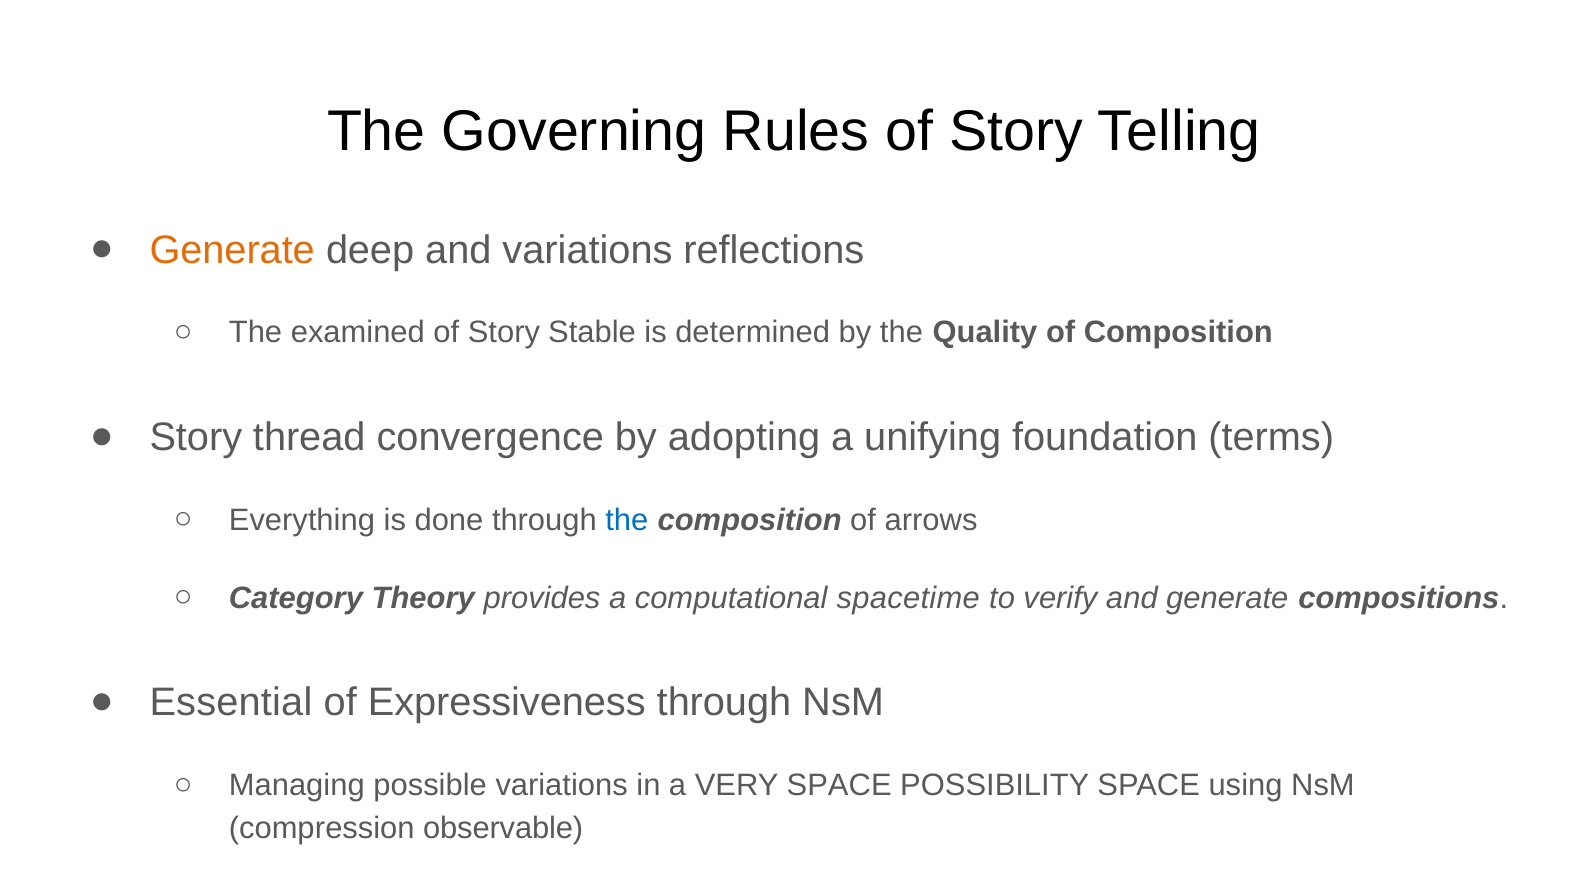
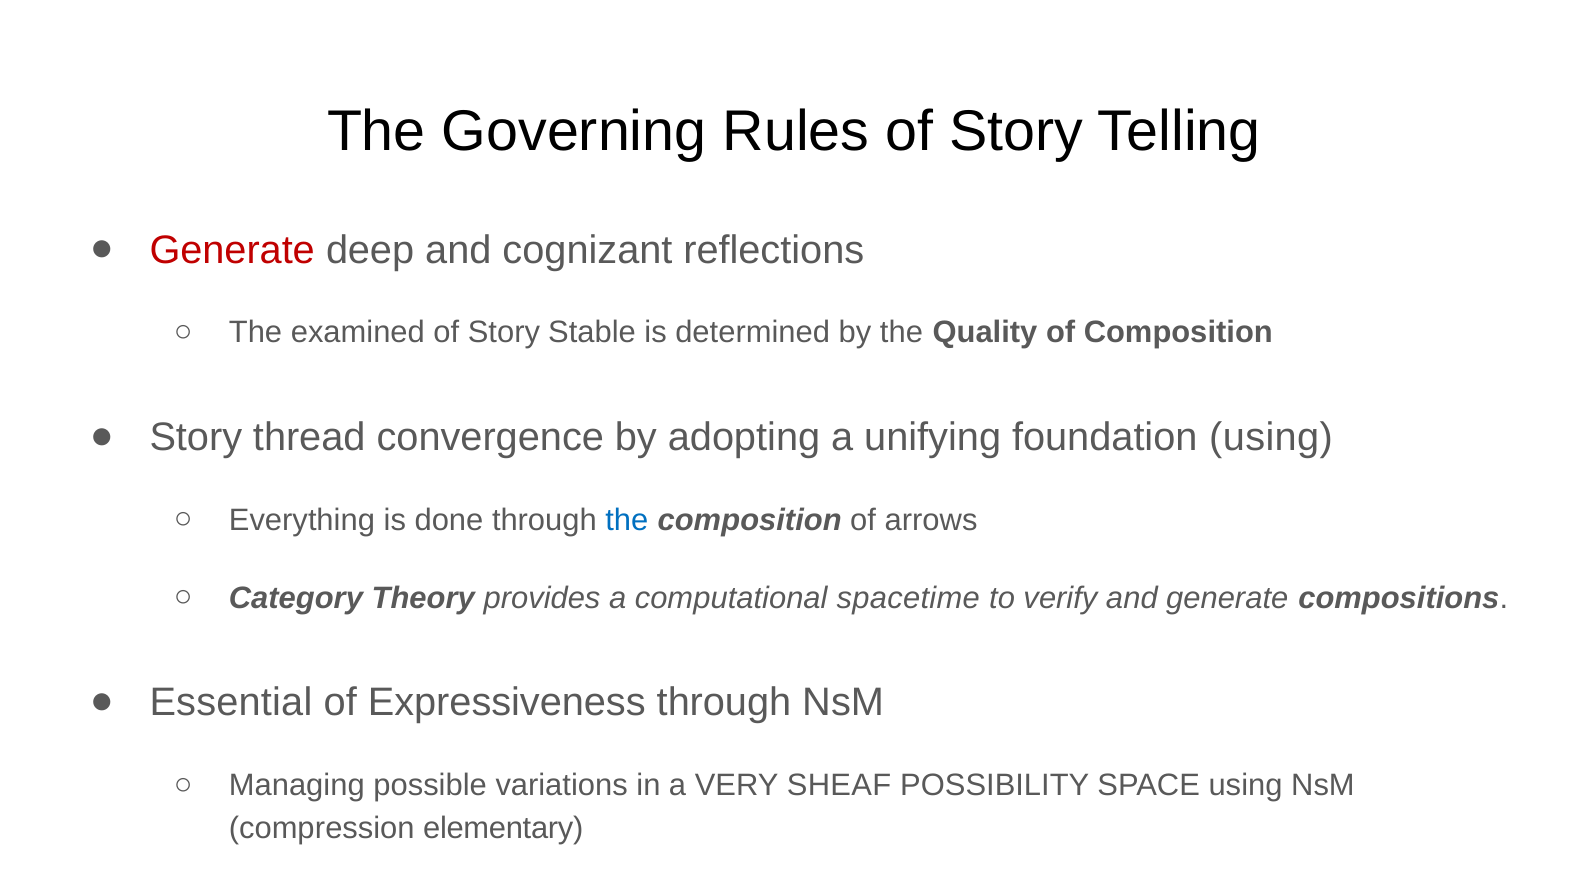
Generate at (232, 250) colour: orange -> red
and variations: variations -> cognizant
foundation terms: terms -> using
VERY SPACE: SPACE -> SHEAF
observable: observable -> elementary
